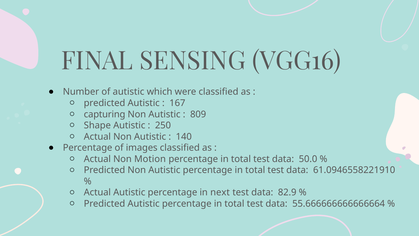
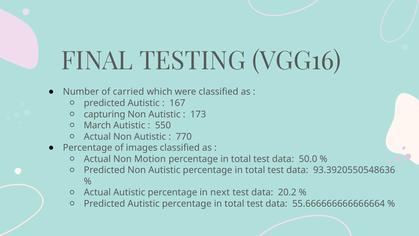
SENSING: SENSING -> TESTING
of autistic: autistic -> carried
809: 809 -> 173
Shape: Shape -> March
250: 250 -> 550
140: 140 -> 770
61.0946558221910: 61.0946558221910 -> 93.3920550548636
82.9: 82.9 -> 20.2
